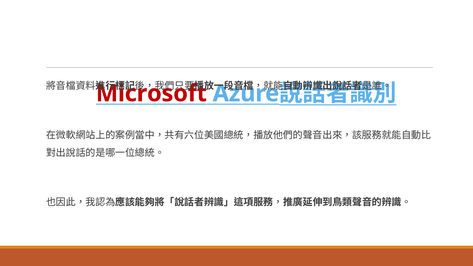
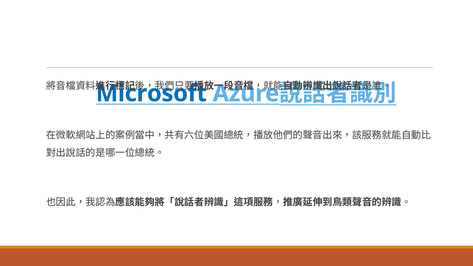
Microsoft colour: red -> blue
